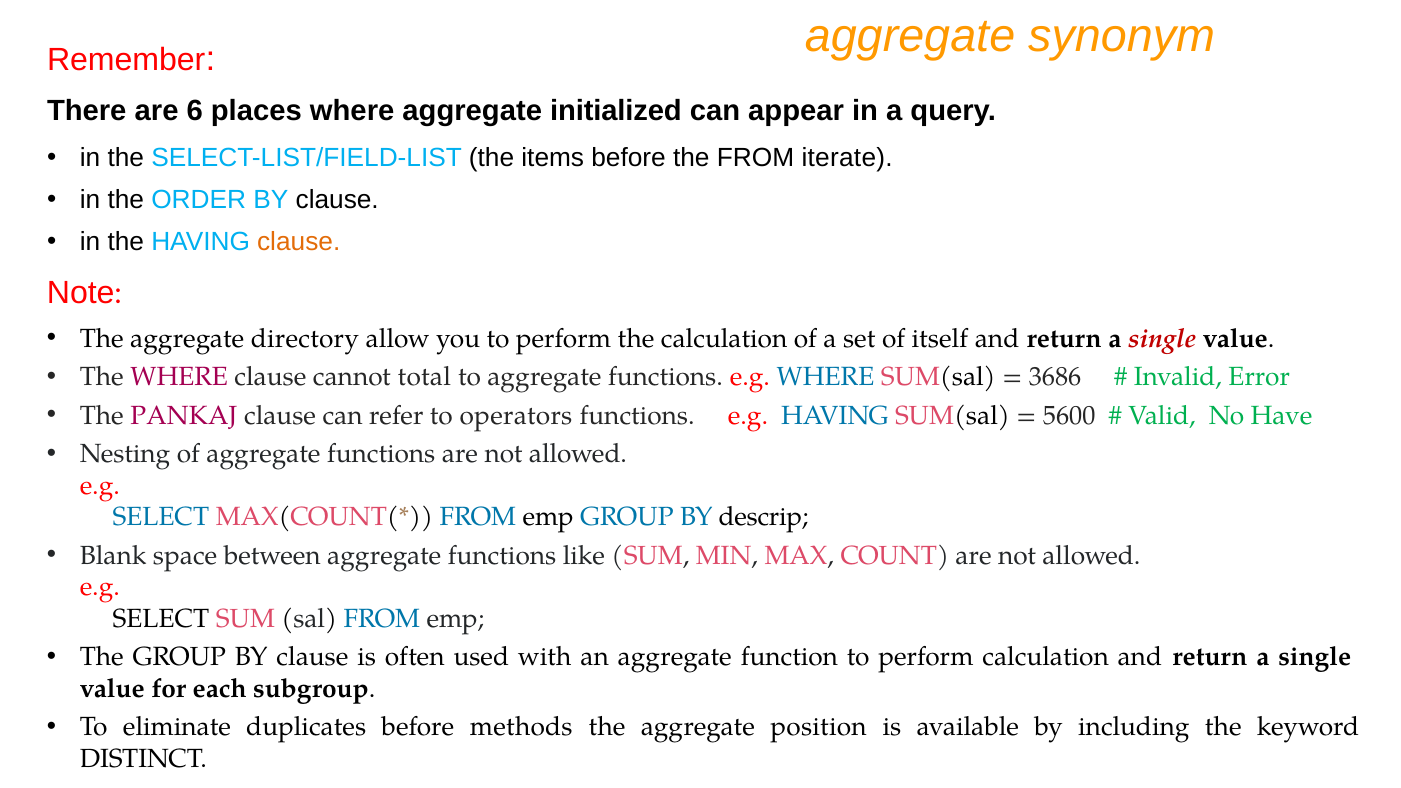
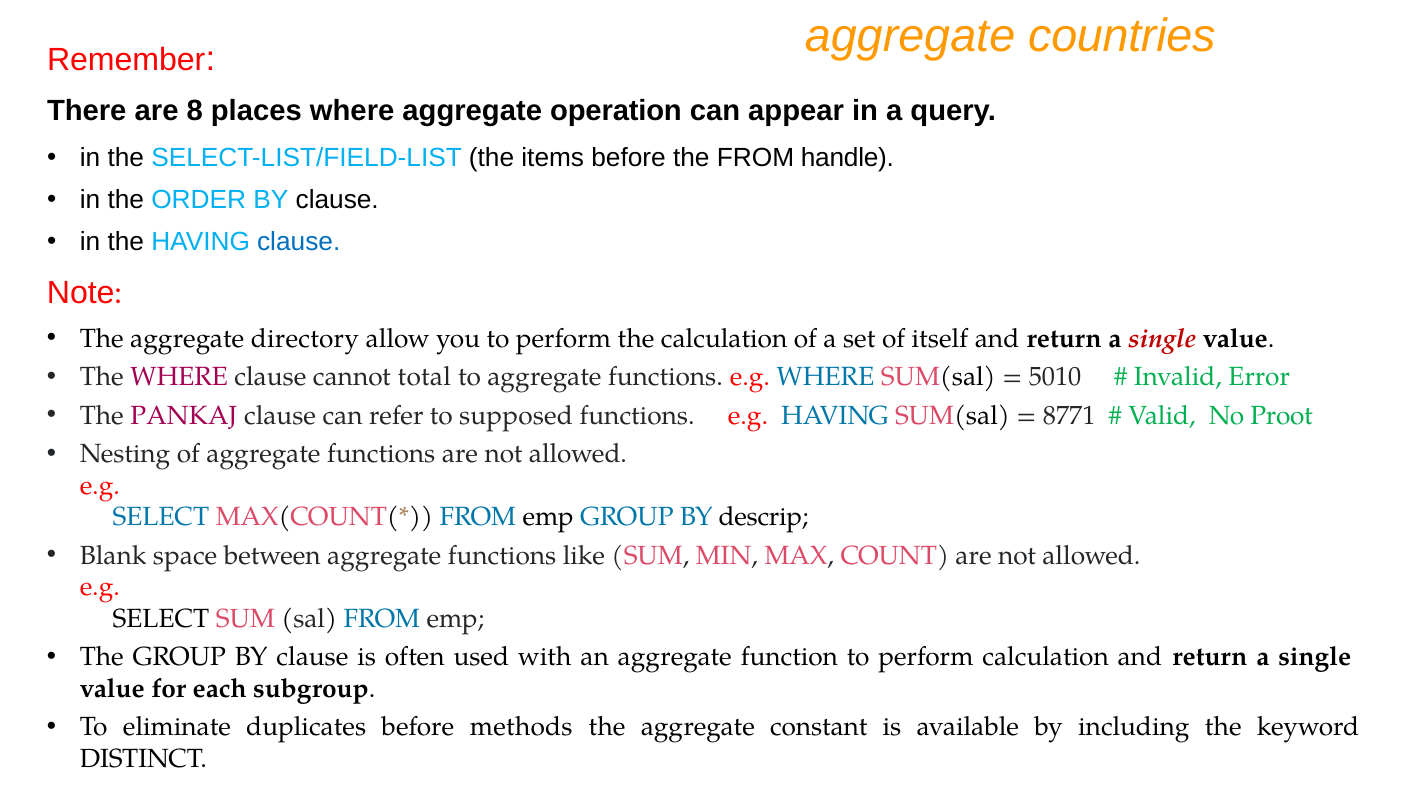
synonym: synonym -> countries
6: 6 -> 8
initialized: initialized -> operation
iterate: iterate -> handle
clause at (299, 242) colour: orange -> blue
3686: 3686 -> 5010
operators: operators -> supposed
5600: 5600 -> 8771
Have: Have -> Proot
position: position -> constant
